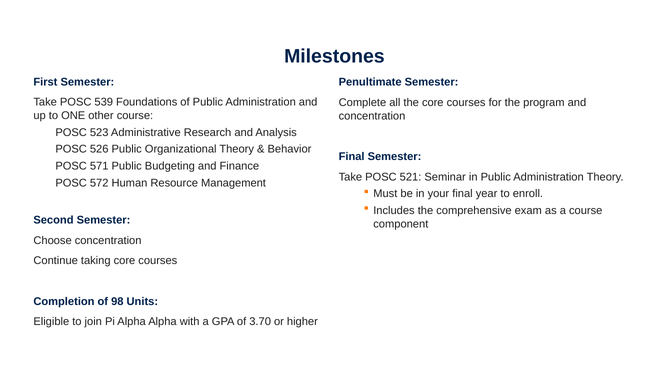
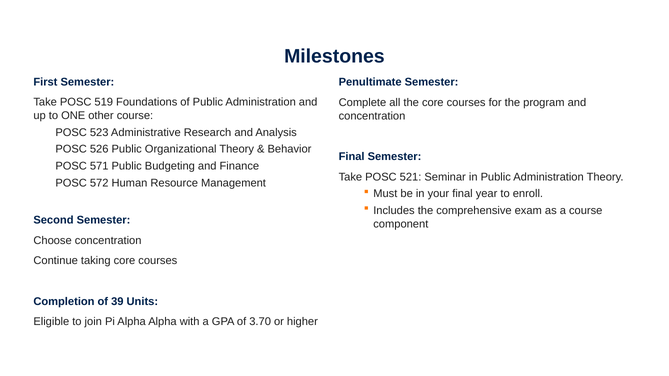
539: 539 -> 519
98: 98 -> 39
